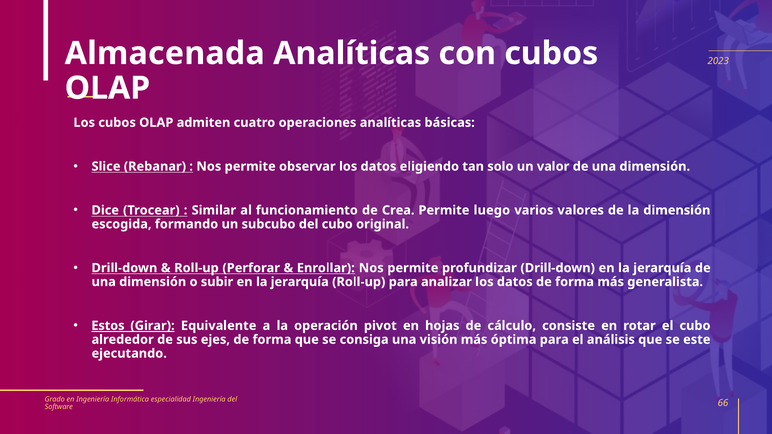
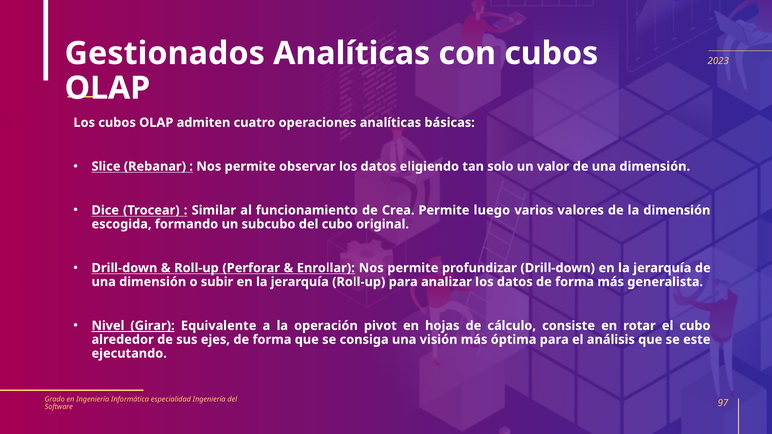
Almacenada: Almacenada -> Gestionados
Estos: Estos -> Nivel
66: 66 -> 97
